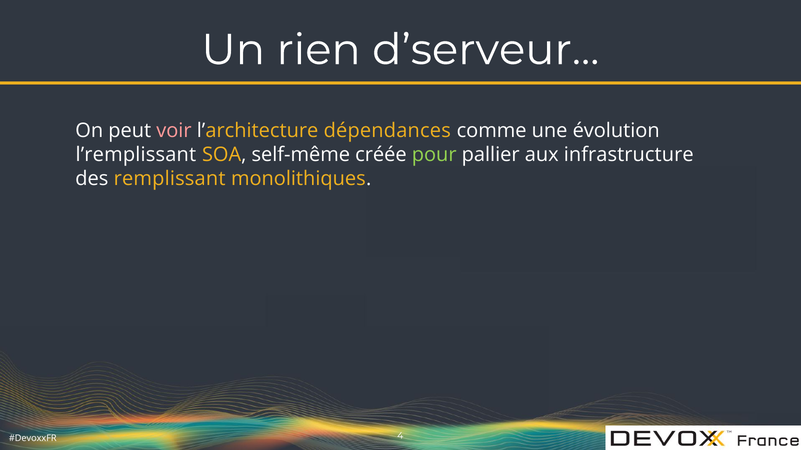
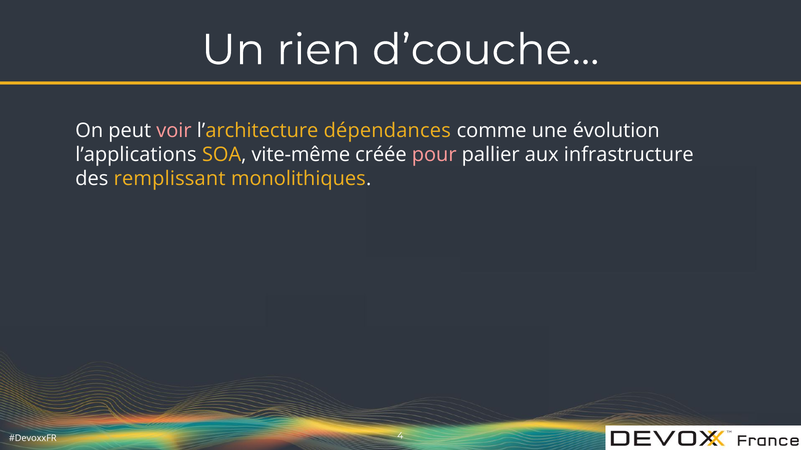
d’serveur: d’serveur -> d’couche
l’remplissant: l’remplissant -> l’applications
self-même: self-même -> vite-même
pour colour: light green -> pink
